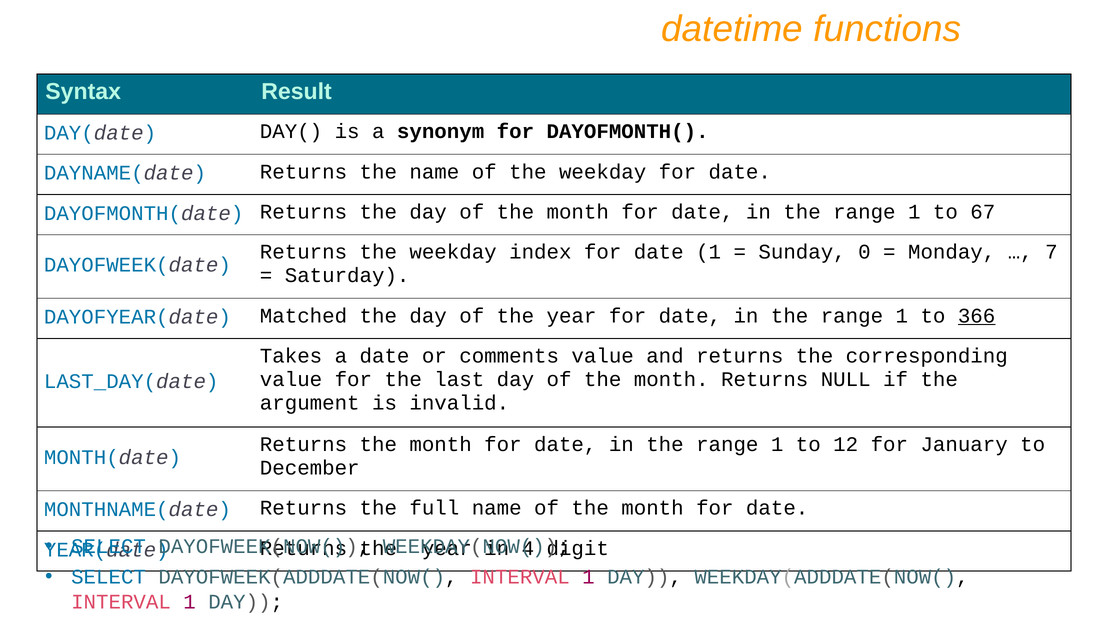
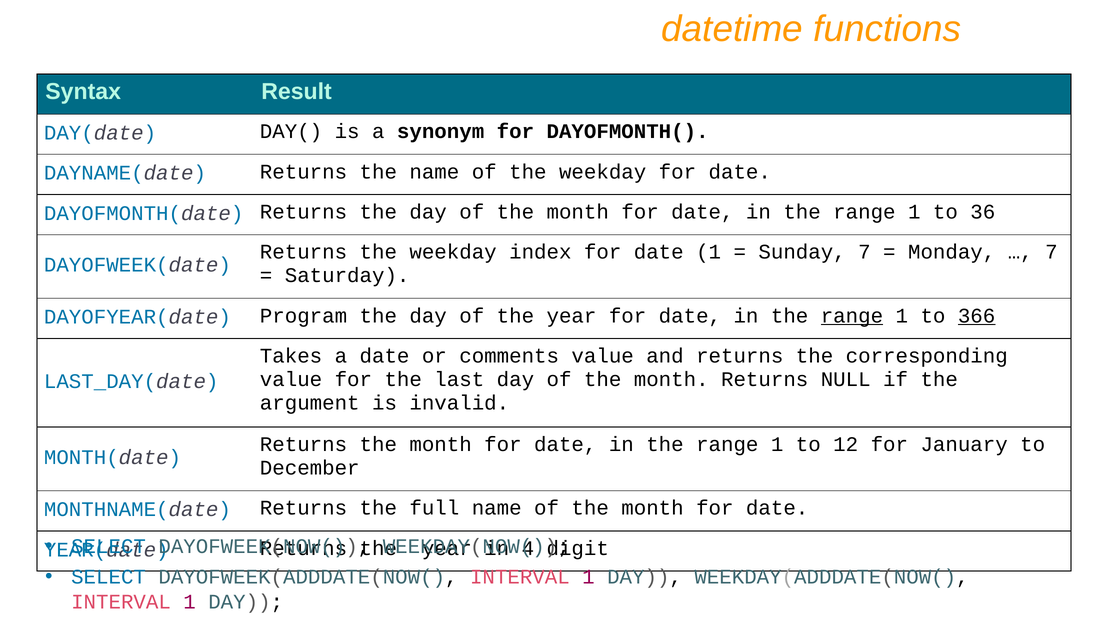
67: 67 -> 36
Sunday 0: 0 -> 7
Matched: Matched -> Program
range at (852, 316) underline: none -> present
